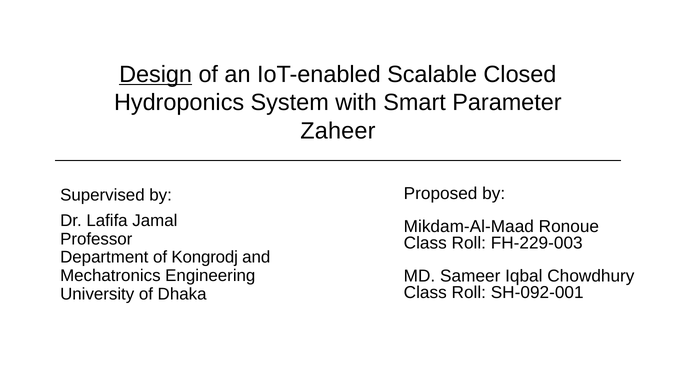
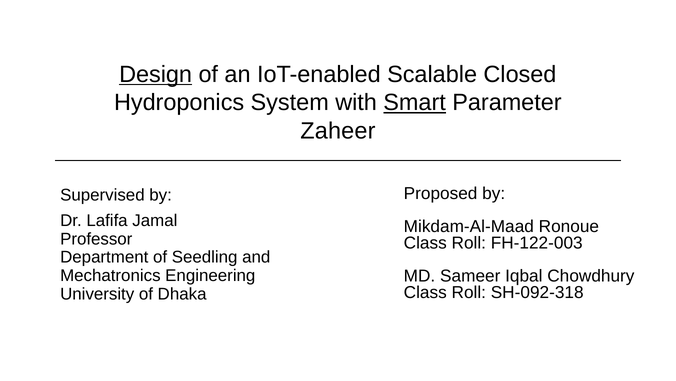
Smart underline: none -> present
FH-229-003: FH-229-003 -> FH-122-003
Kongrodj: Kongrodj -> Seedling
SH-092-001: SH-092-001 -> SH-092-318
